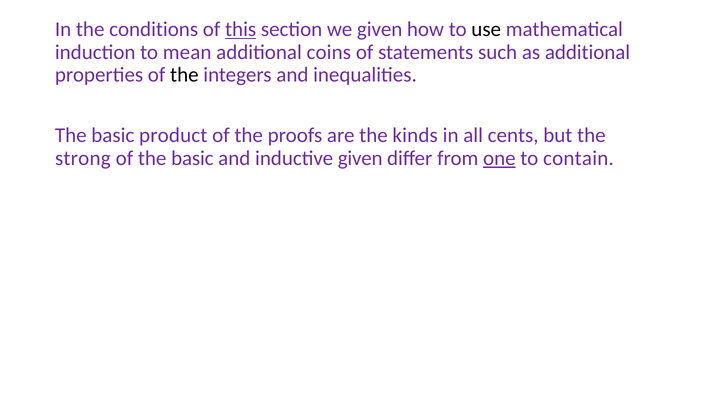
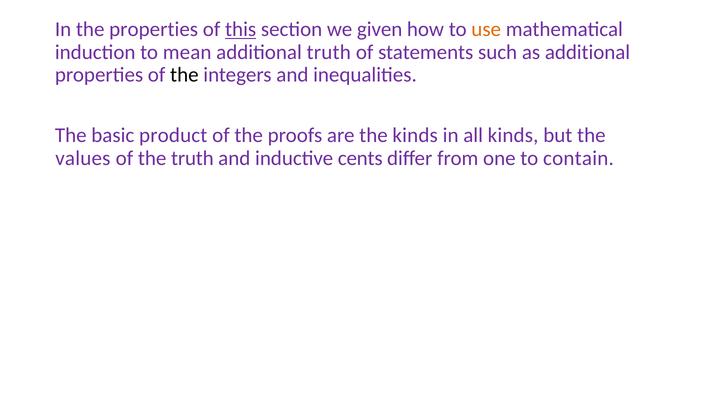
the conditions: conditions -> properties
use colour: black -> orange
additional coins: coins -> truth
all cents: cents -> kinds
strong: strong -> values
of the basic: basic -> truth
inductive given: given -> cents
one underline: present -> none
